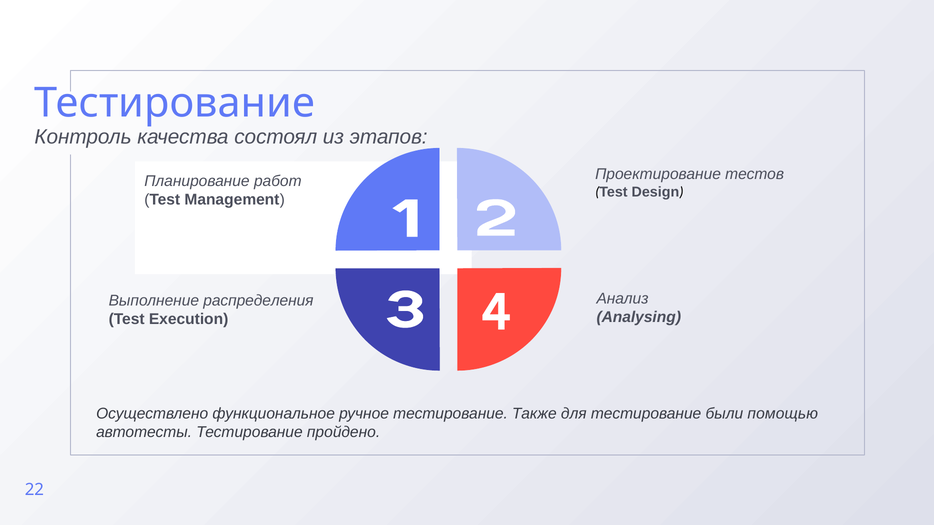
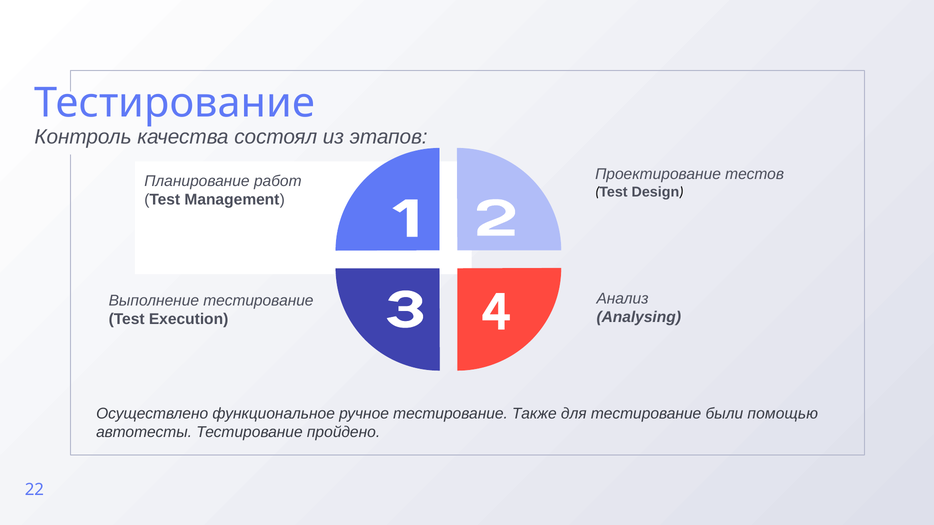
Выполнение распределения: распределения -> тестирование
